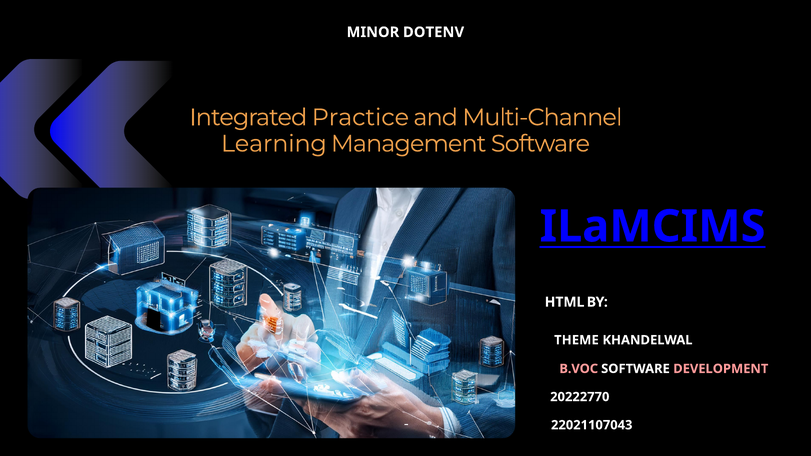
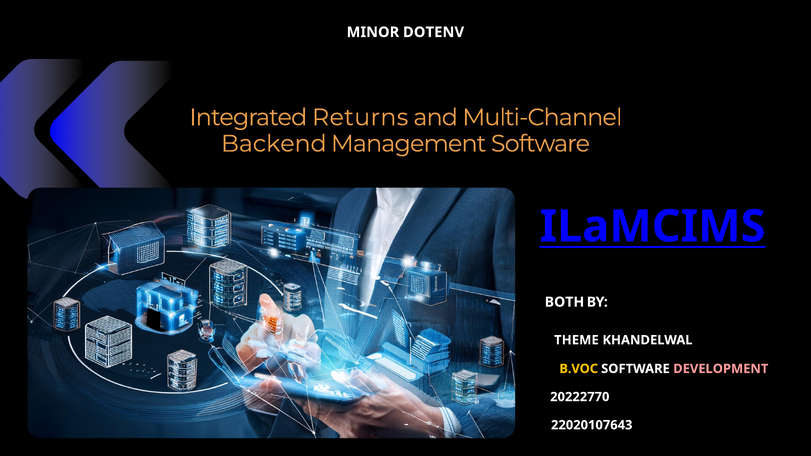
Practice: Practice -> Returns
Learning: Learning -> Backend
HTML: HTML -> BOTH
B.VOC colour: pink -> yellow
22021107043: 22021107043 -> 22020107643
